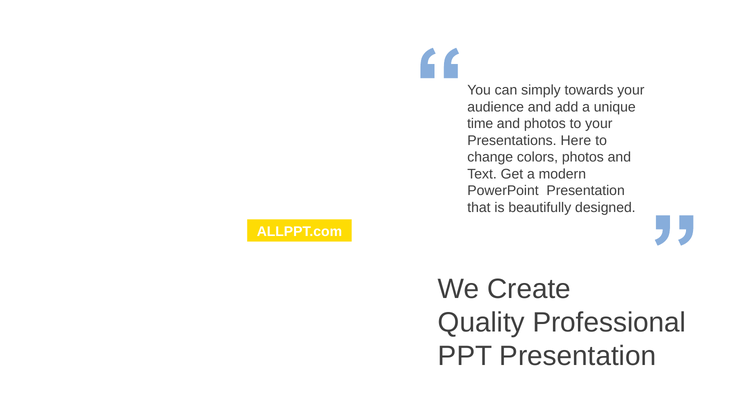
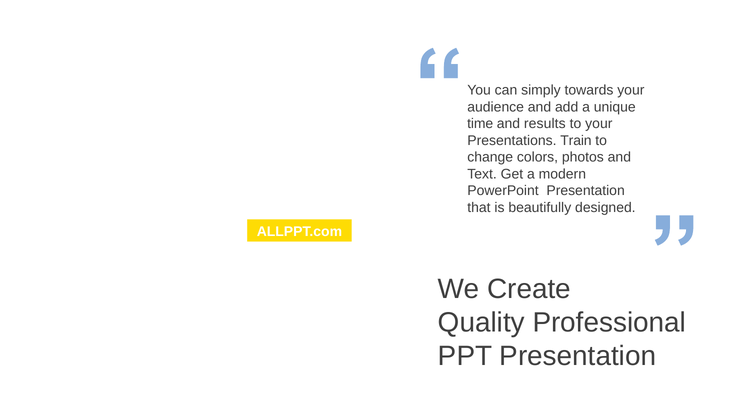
and photos: photos -> results
Here: Here -> Train
